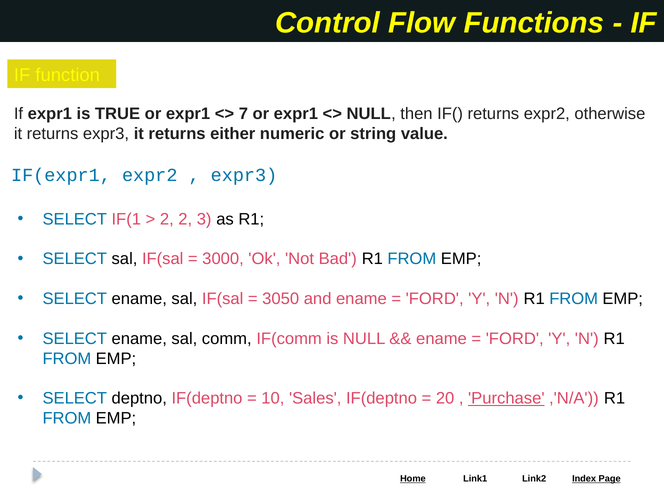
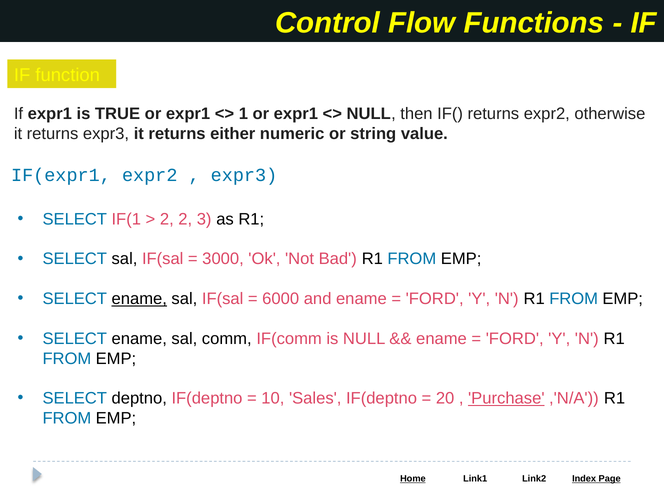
7: 7 -> 1
ename at (139, 299) underline: none -> present
3050: 3050 -> 6000
